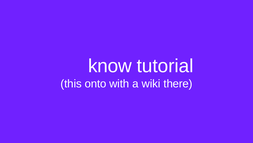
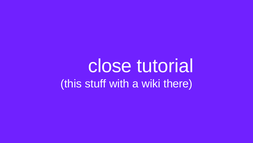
know: know -> close
onto: onto -> stuff
